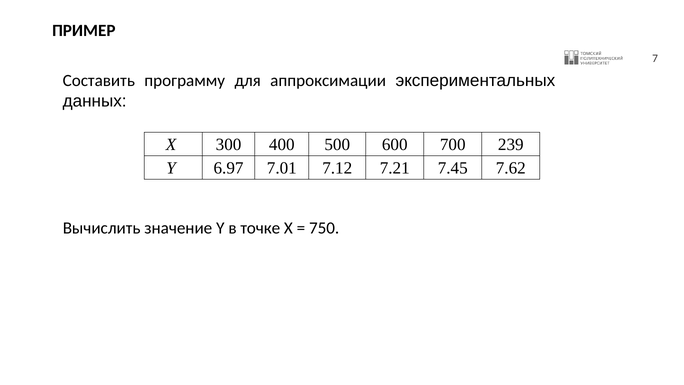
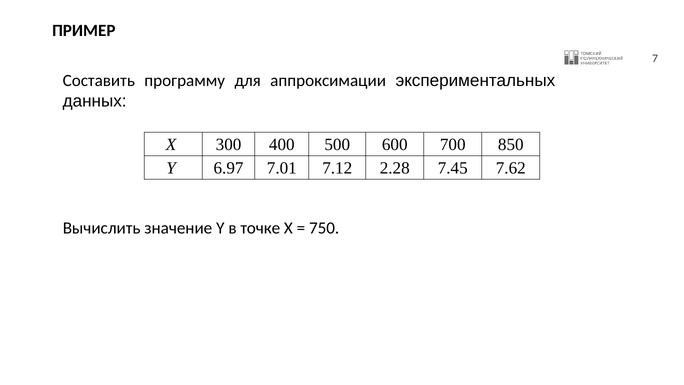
239: 239 -> 850
7.21: 7.21 -> 2.28
